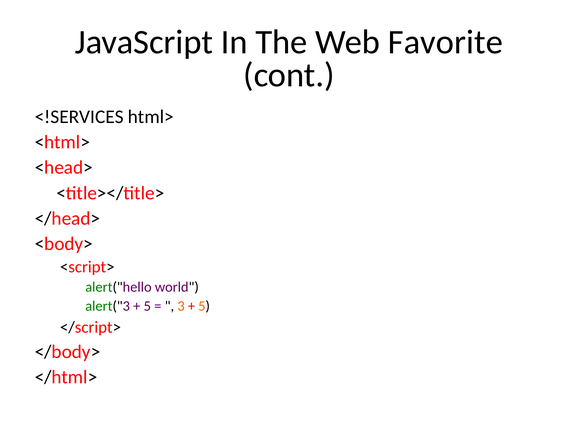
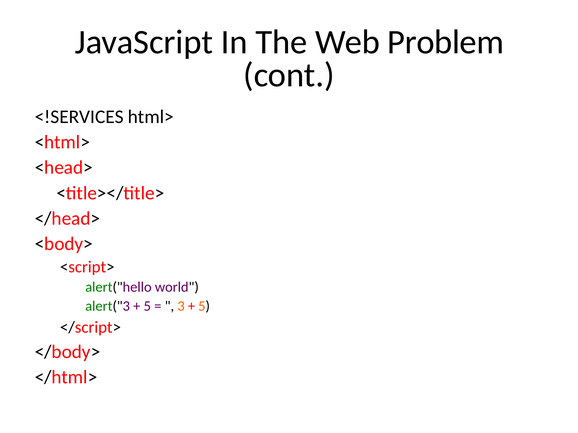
Favorite: Favorite -> Problem
